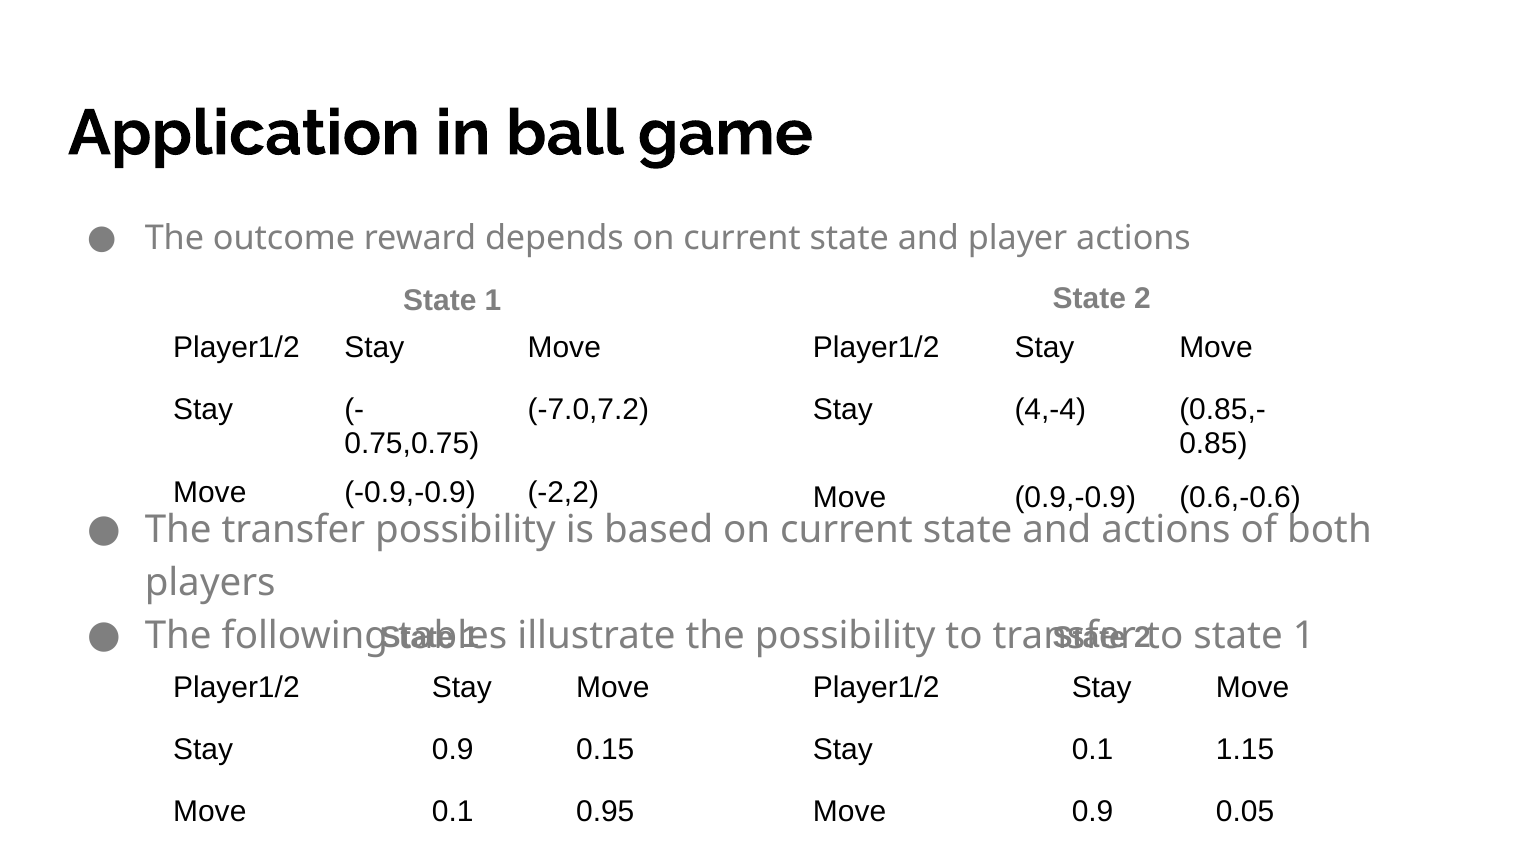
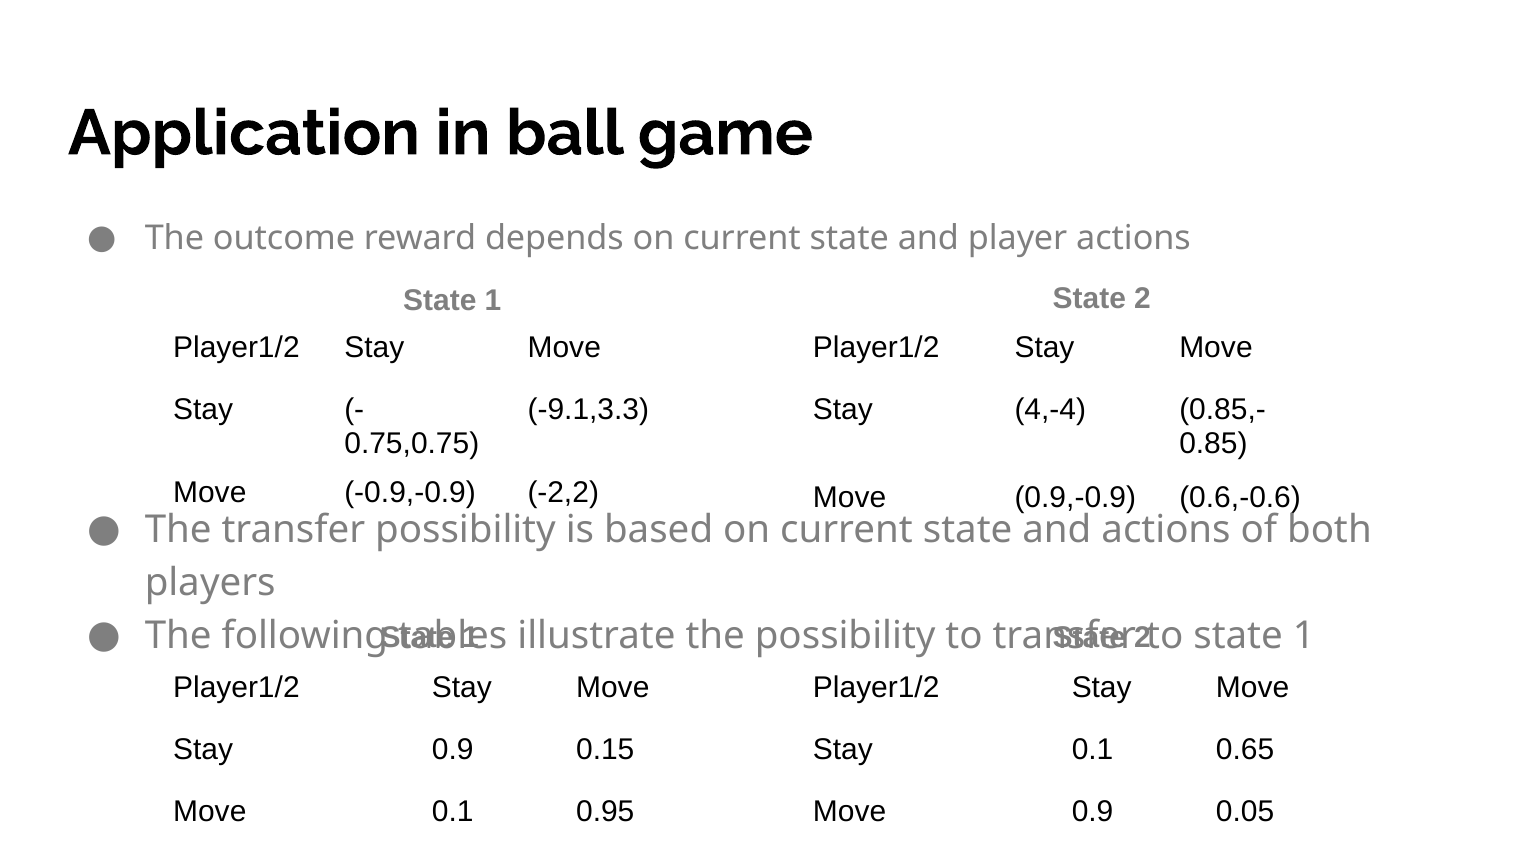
-7.0,7.2: -7.0,7.2 -> -9.1,3.3
1.15: 1.15 -> 0.65
